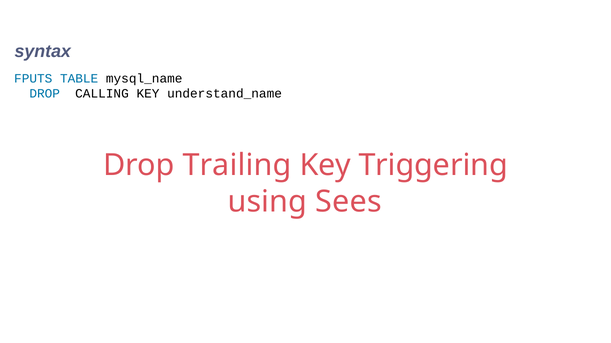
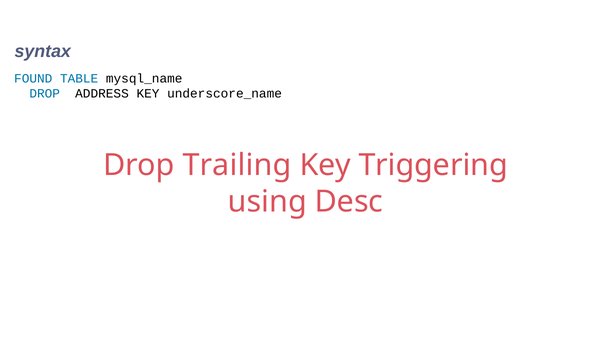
FPUTS: FPUTS -> FOUND
CALLING: CALLING -> ADDRESS
understand_name: understand_name -> underscore_name
Sees: Sees -> Desc
